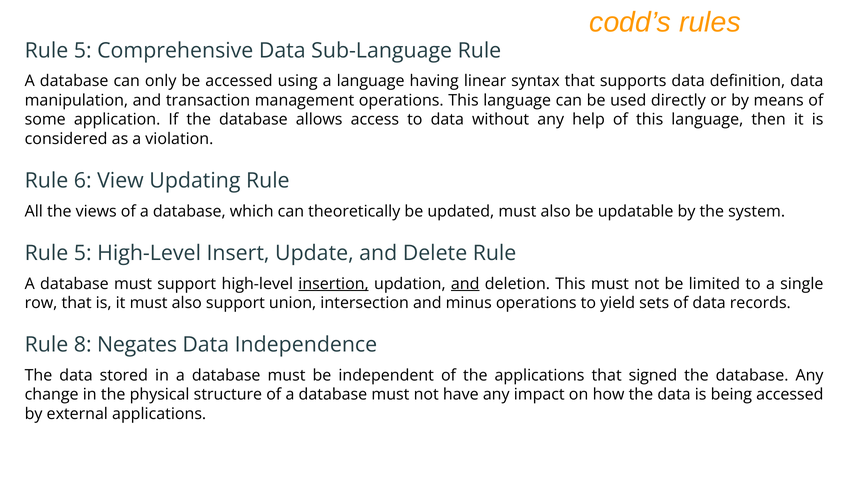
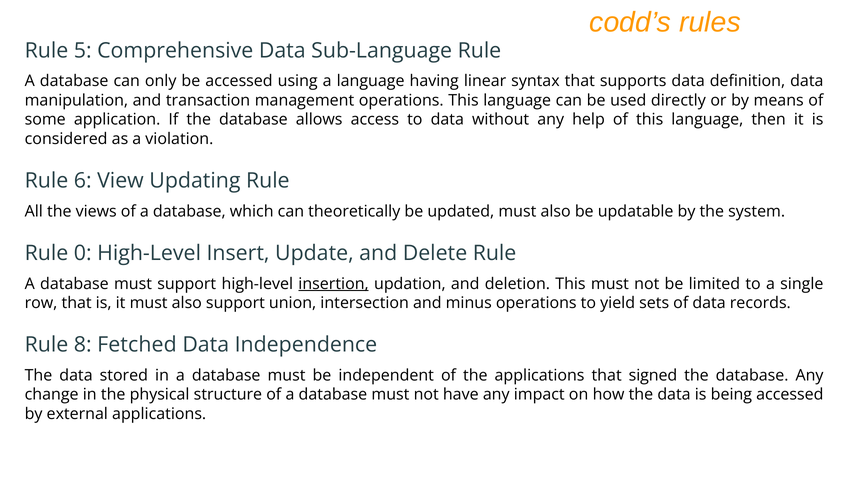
5 at (83, 253): 5 -> 0
and at (465, 284) underline: present -> none
Negates: Negates -> Fetched
